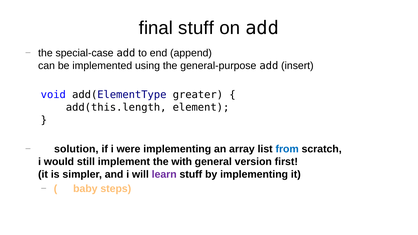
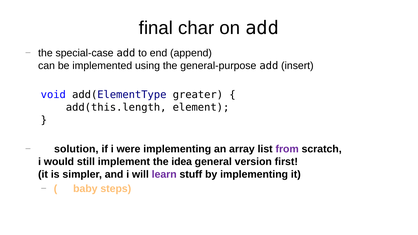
final stuff: stuff -> char
from colour: blue -> purple
with: with -> idea
